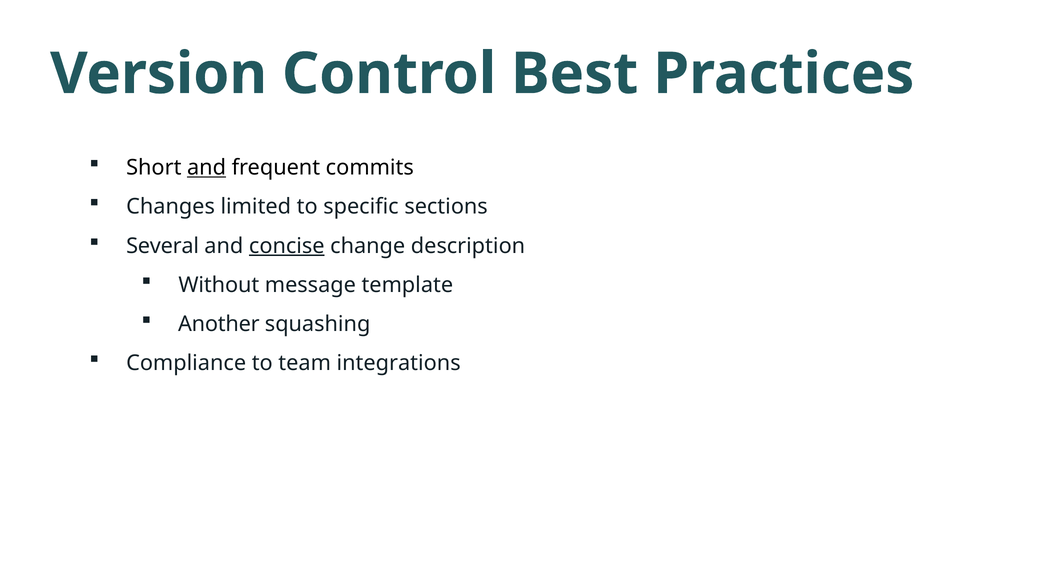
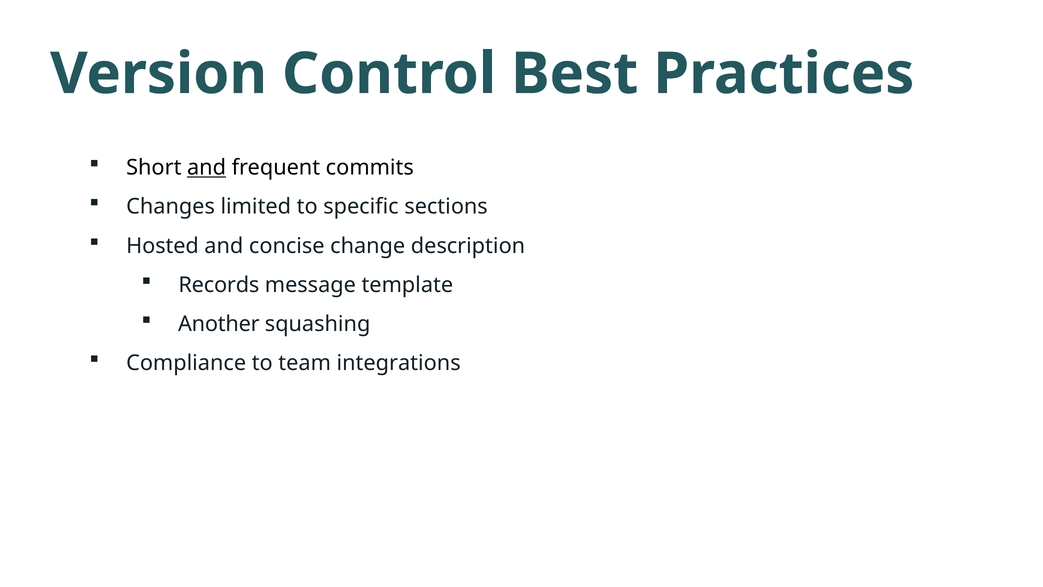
Several: Several -> Hosted
concise underline: present -> none
Without: Without -> Records
